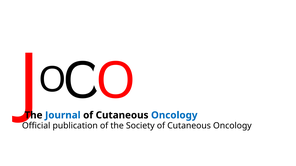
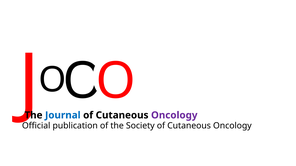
Oncology at (174, 116) colour: blue -> purple
